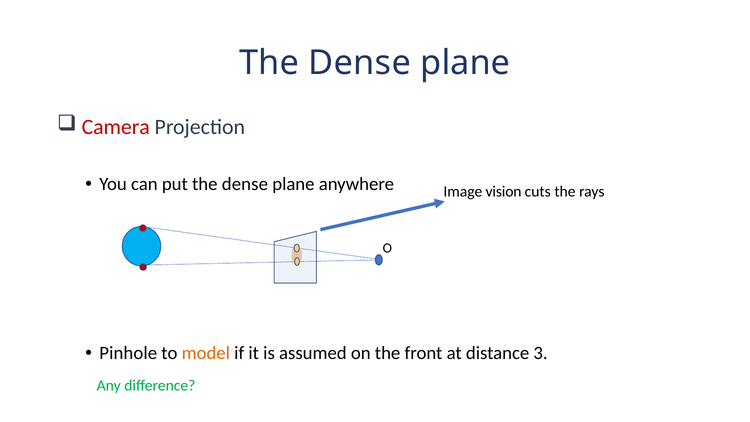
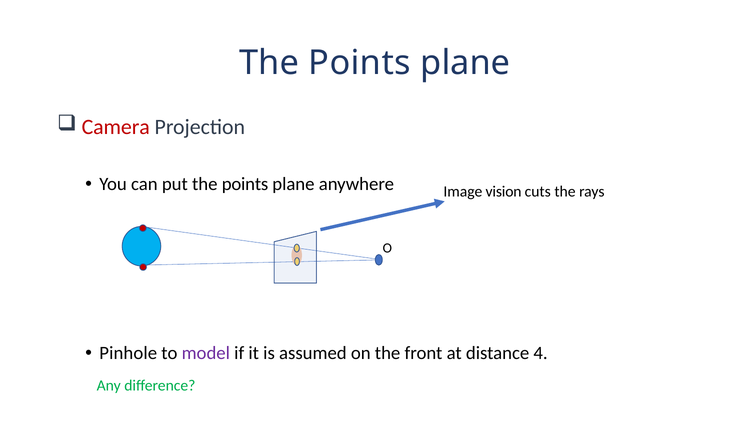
Dense at (360, 63): Dense -> Points
put the dense: dense -> points
model colour: orange -> purple
3: 3 -> 4
